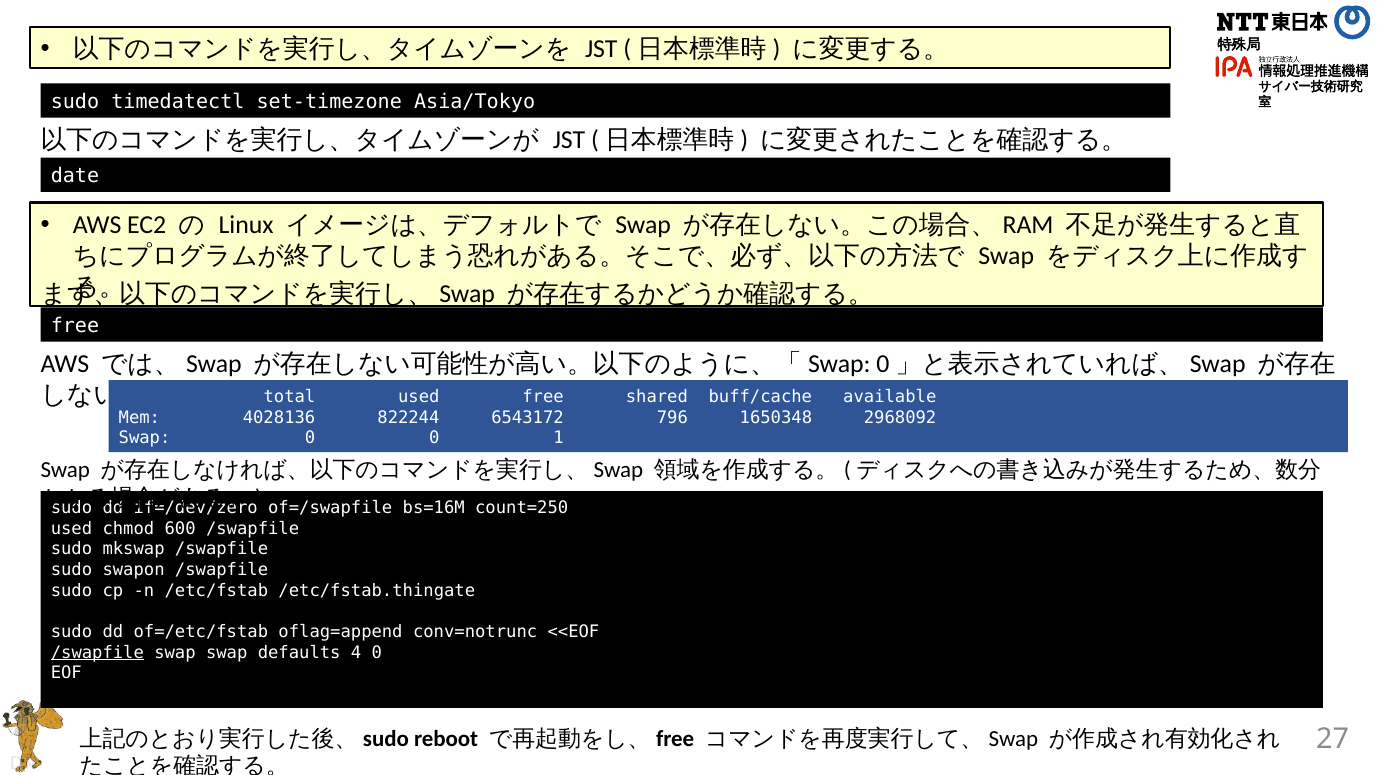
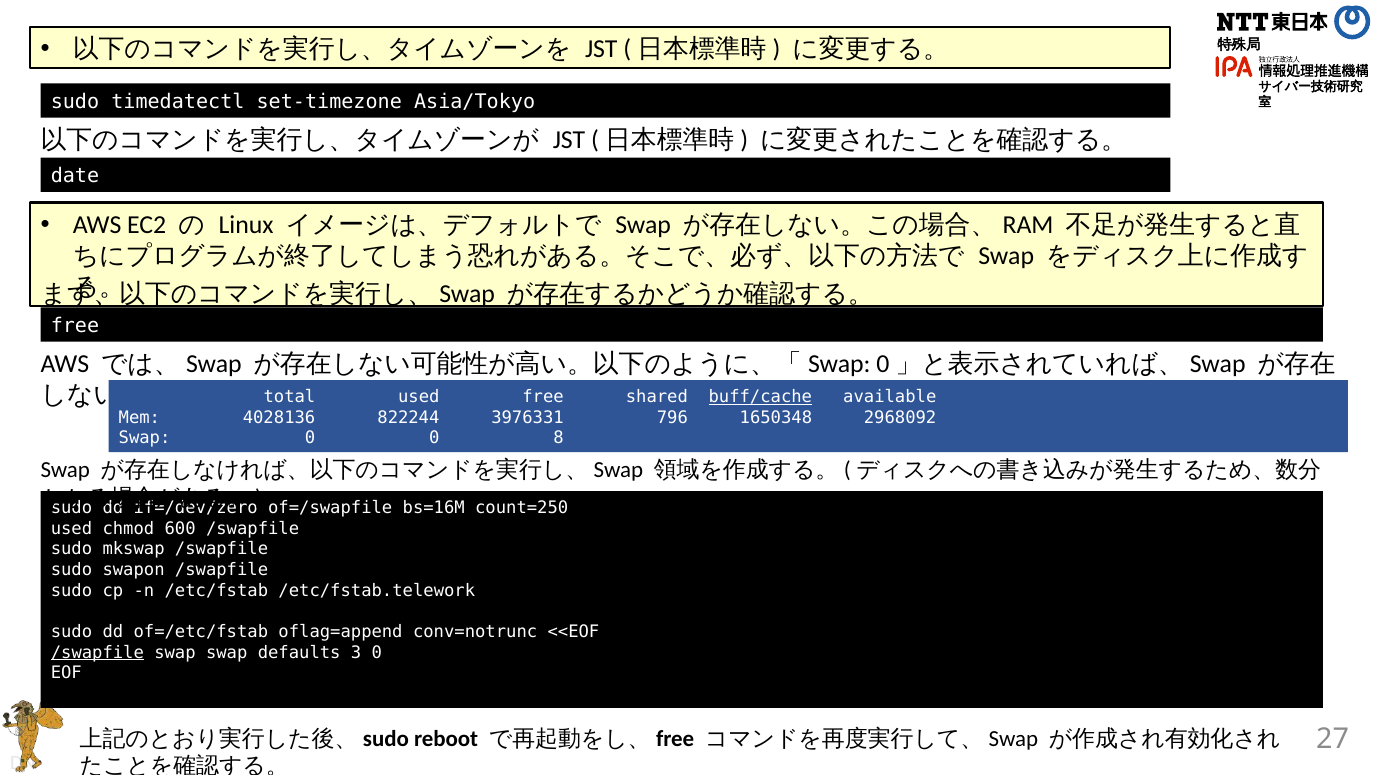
buff/cache underline: none -> present
6543172: 6543172 -> 3976331
1: 1 -> 8
/etc/fstab.thingate: /etc/fstab.thingate -> /etc/fstab.telework
4: 4 -> 3
